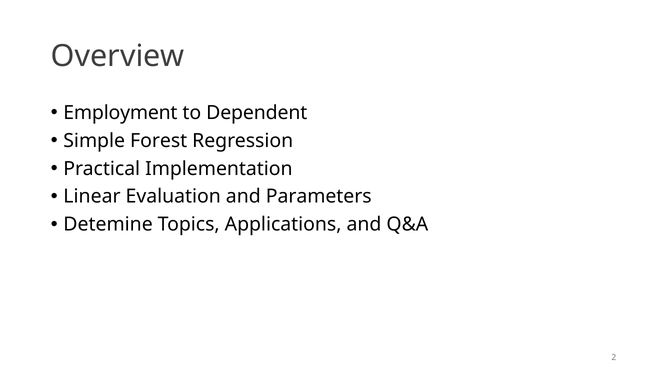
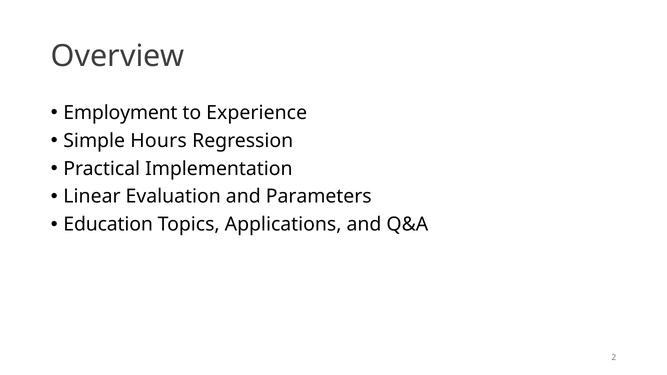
Dependent: Dependent -> Experience
Forest: Forest -> Hours
Detemine: Detemine -> Education
